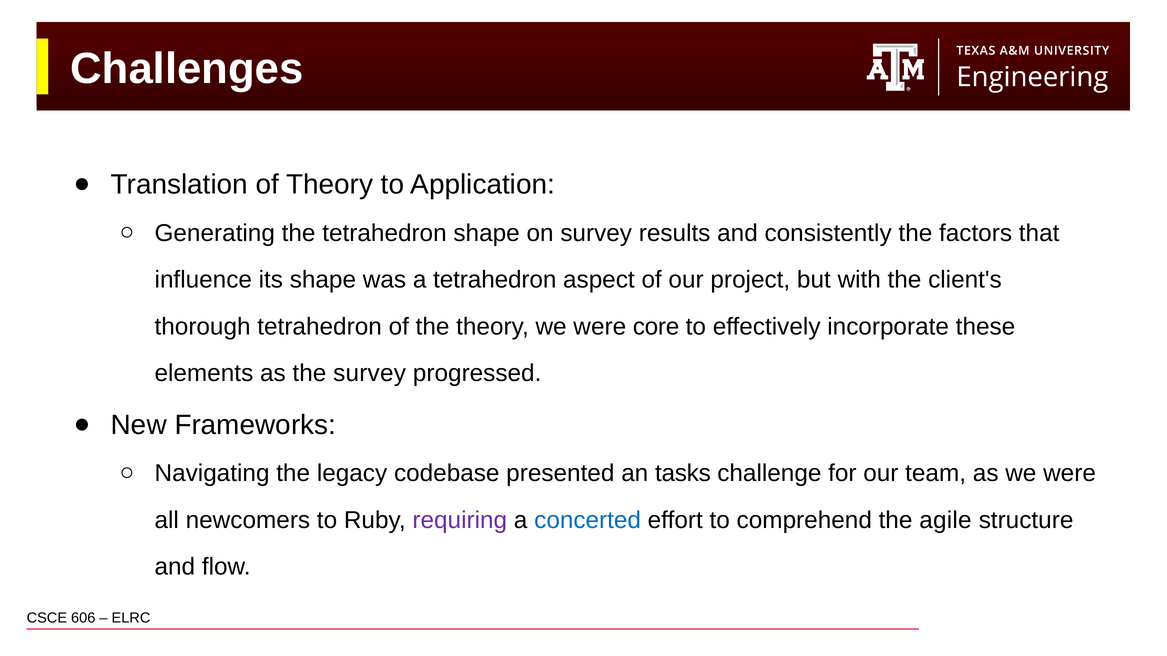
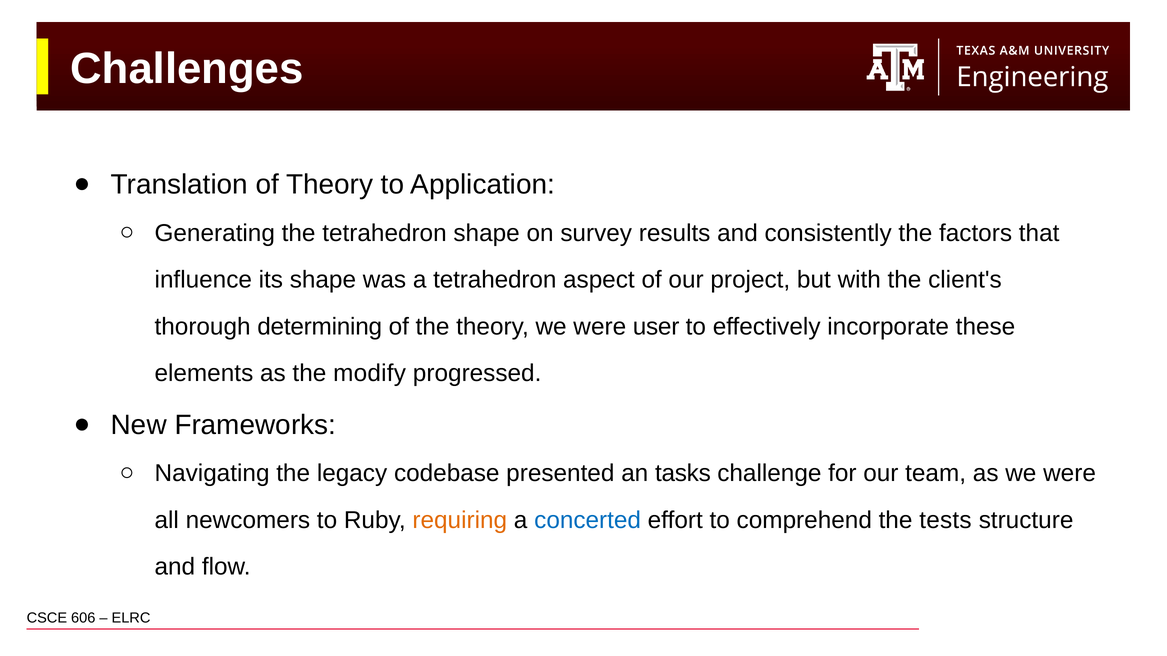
thorough tetrahedron: tetrahedron -> determining
core: core -> user
the survey: survey -> modify
requiring colour: purple -> orange
agile: agile -> tests
